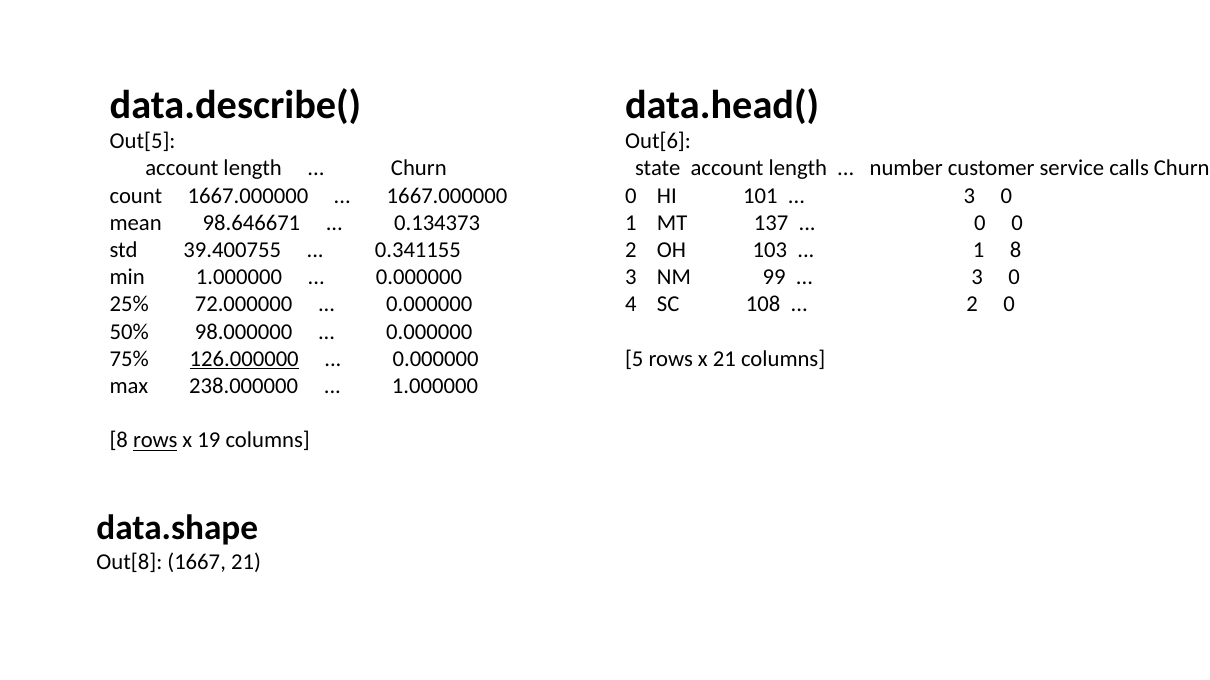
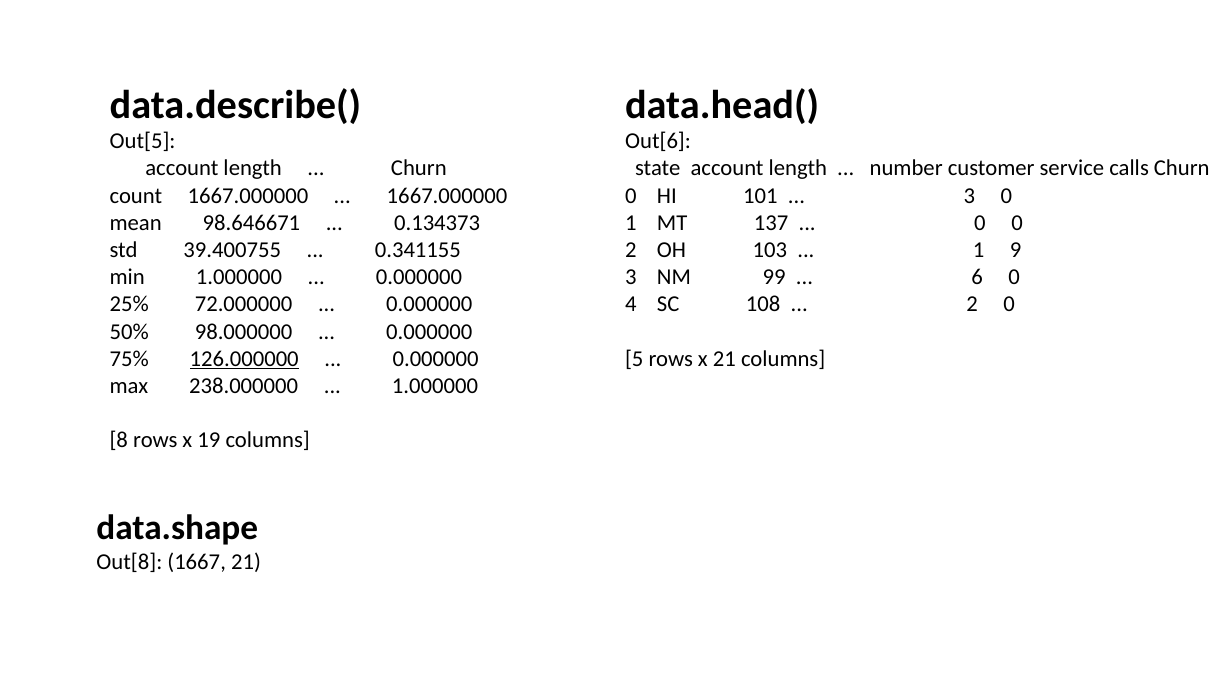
1 8: 8 -> 9
3 at (977, 278): 3 -> 6
rows at (155, 441) underline: present -> none
